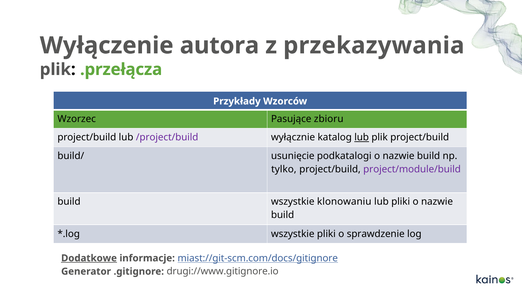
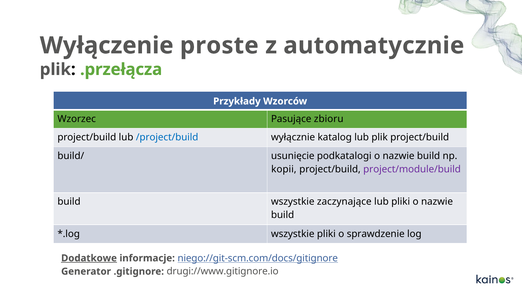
autora: autora -> proste
przekazywania: przekazywania -> automatycznie
/project/build colour: purple -> blue
lub at (362, 138) underline: present -> none
tylko: tylko -> kopii
klonowaniu: klonowaniu -> zaczynające
miast://git-scm.com/docs/gitignore: miast://git-scm.com/docs/gitignore -> niego://git-scm.com/docs/gitignore
